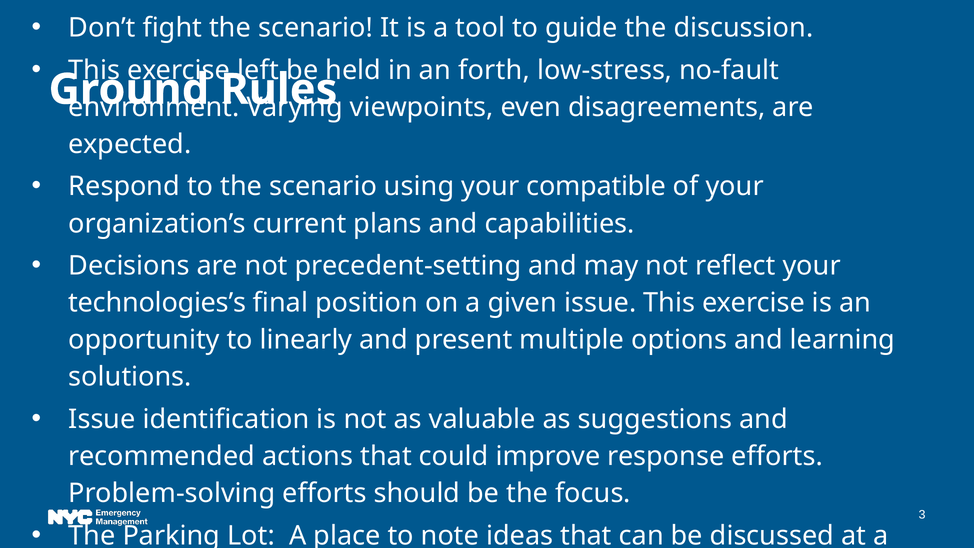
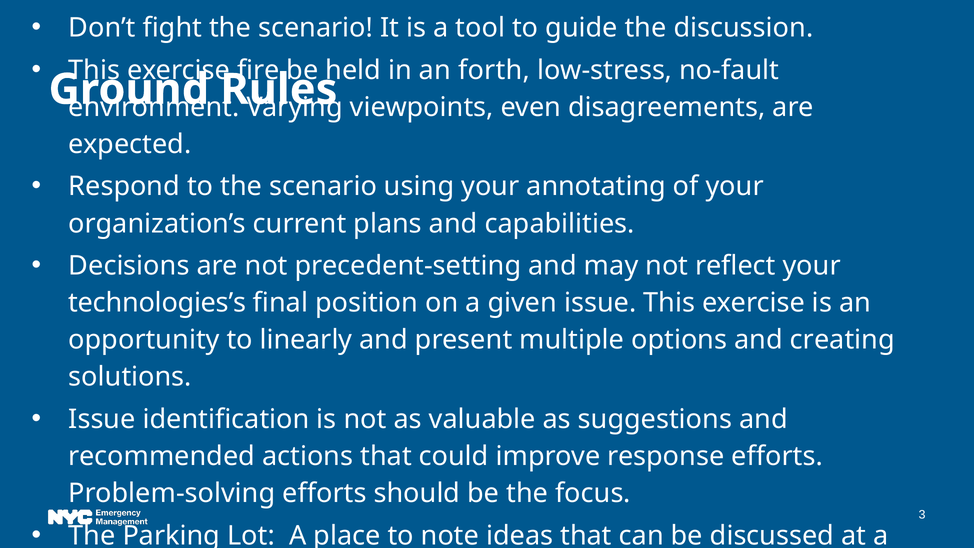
left: left -> fire
compatible: compatible -> annotating
learning: learning -> creating
